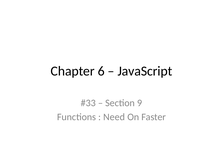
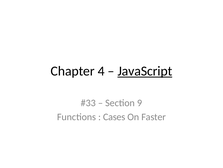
6: 6 -> 4
JavaScript underline: none -> present
Need: Need -> Cases
